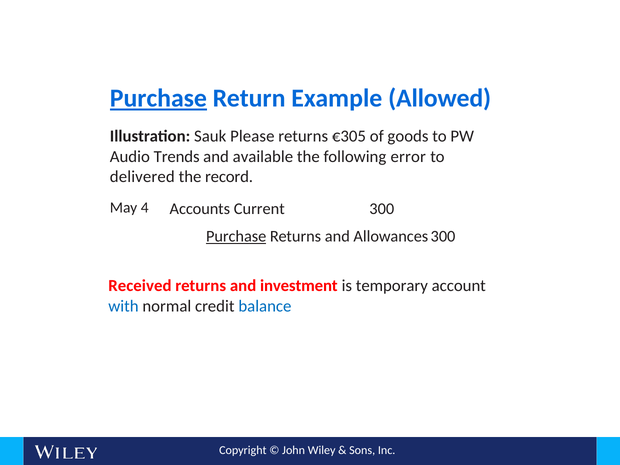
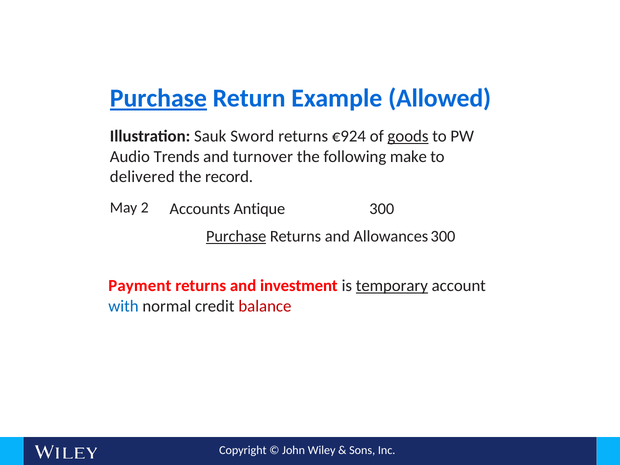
Please: Please -> Sword
€305: €305 -> €924
goods underline: none -> present
available: available -> turnover
error: error -> make
4: 4 -> 2
Current: Current -> Antique
Received: Received -> Payment
temporary underline: none -> present
balance colour: blue -> red
